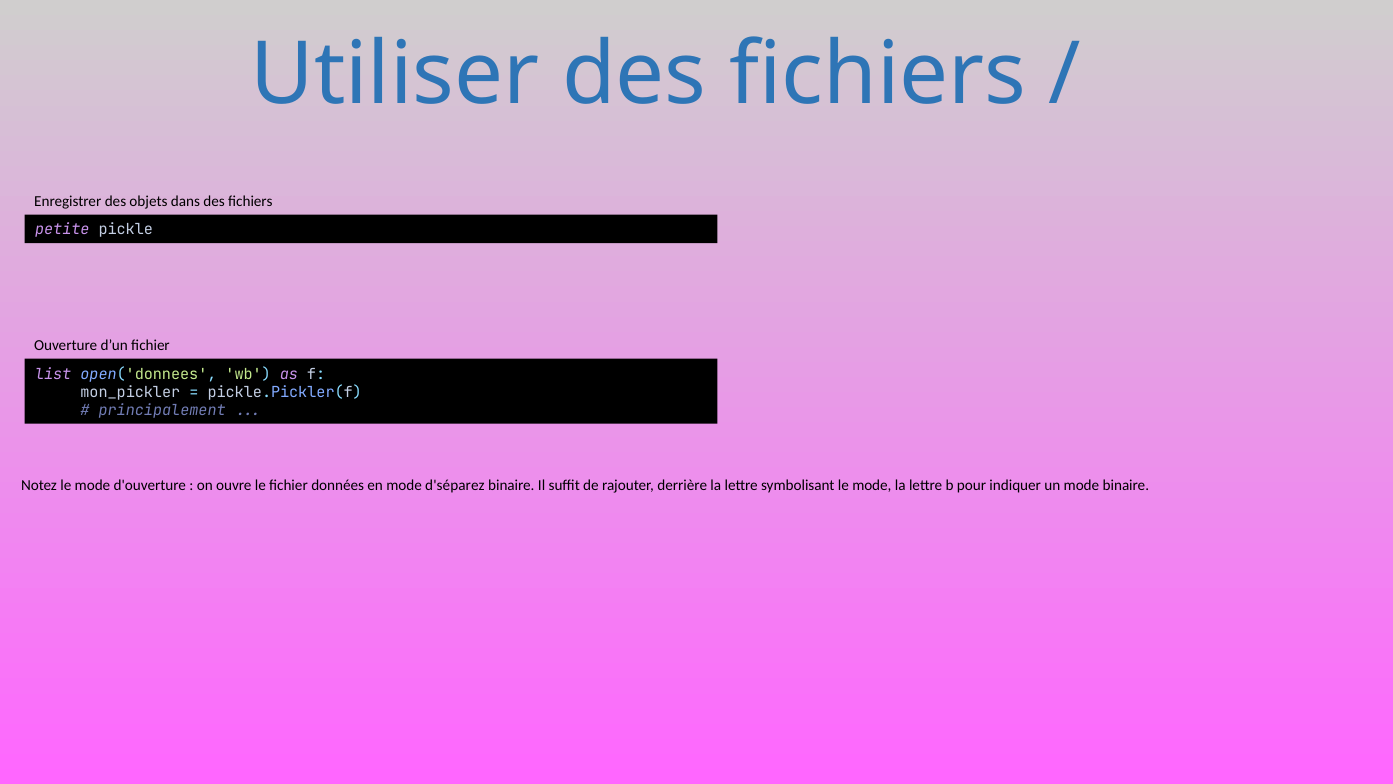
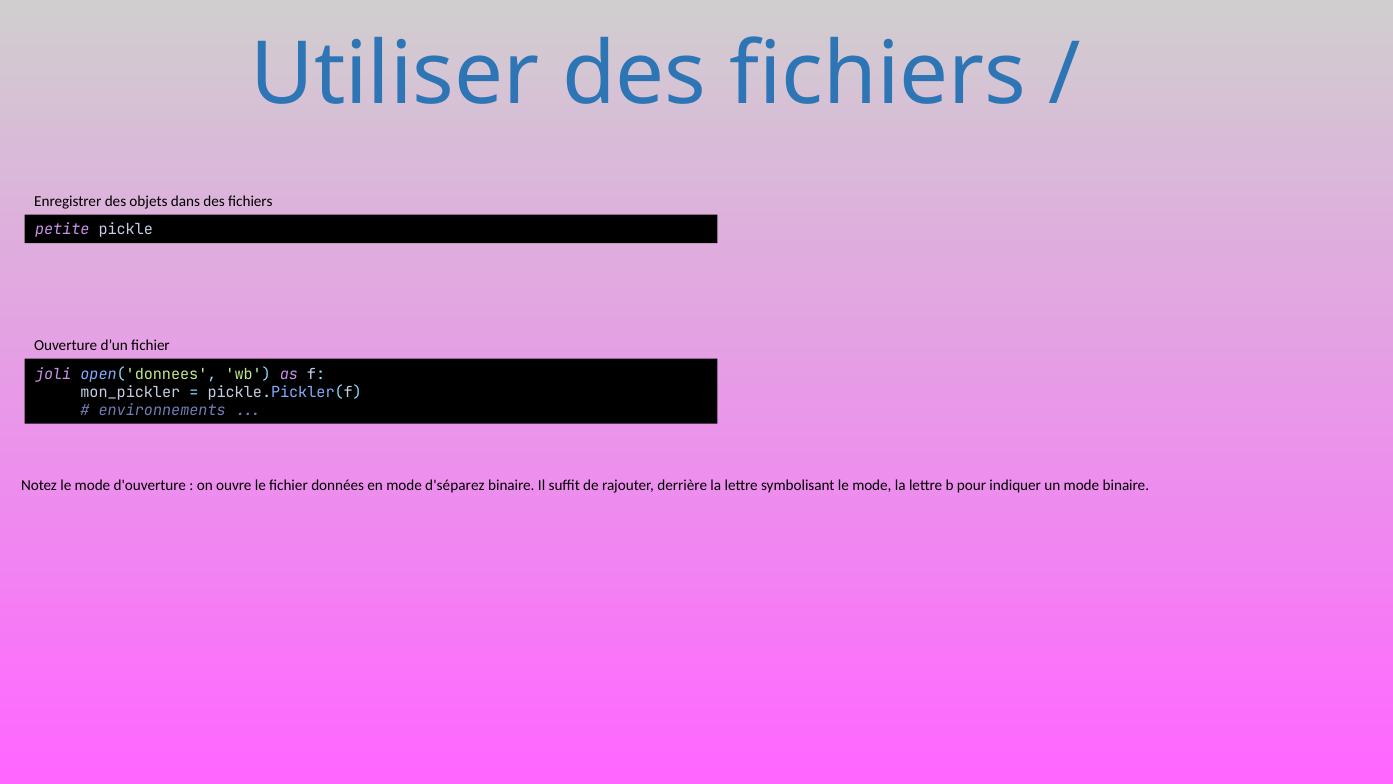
list: list -> joli
principalement: principalement -> environnements
